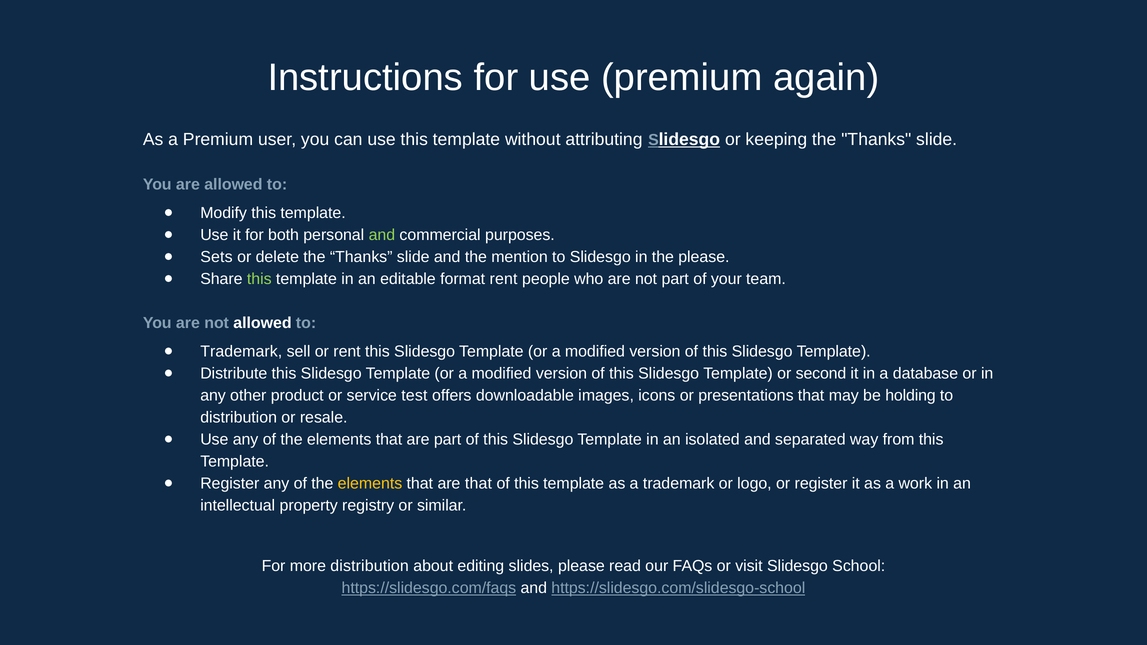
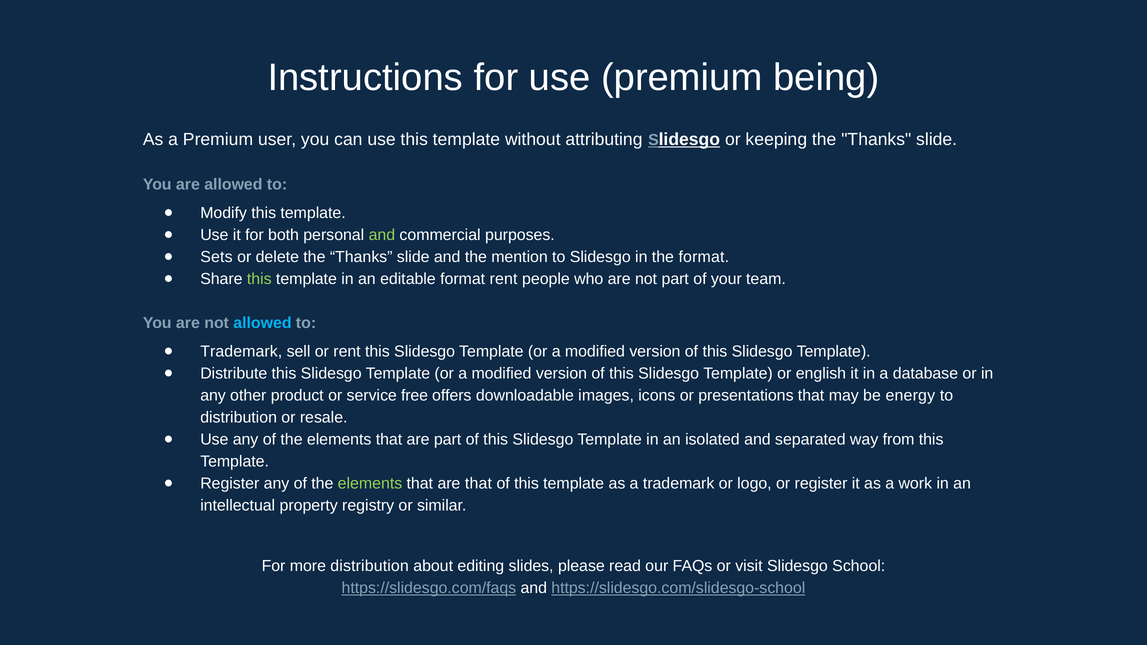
again: again -> being
the please: please -> format
allowed at (262, 323) colour: white -> light blue
second: second -> english
test: test -> free
holding: holding -> energy
elements at (370, 484) colour: yellow -> light green
